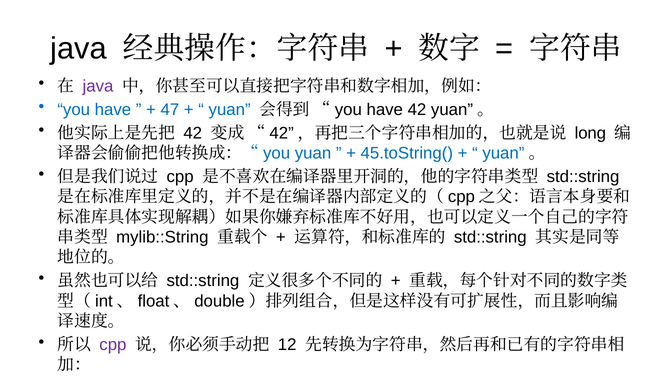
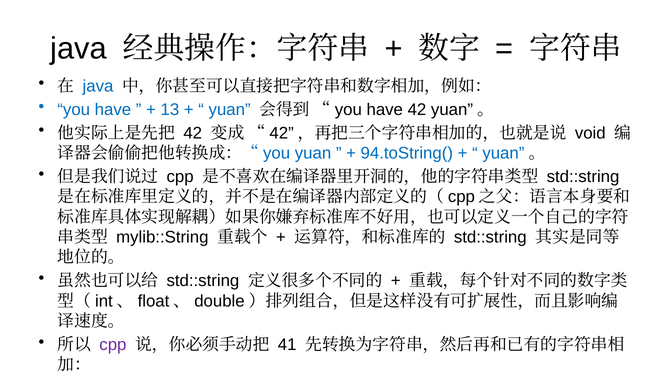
java at (98, 86) colour: purple -> blue
47: 47 -> 13
long: long -> void
45.toString(: 45.toString( -> 94.toString(
12: 12 -> 41
